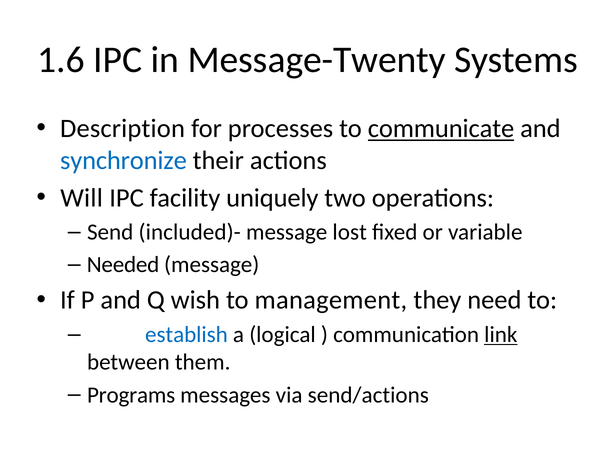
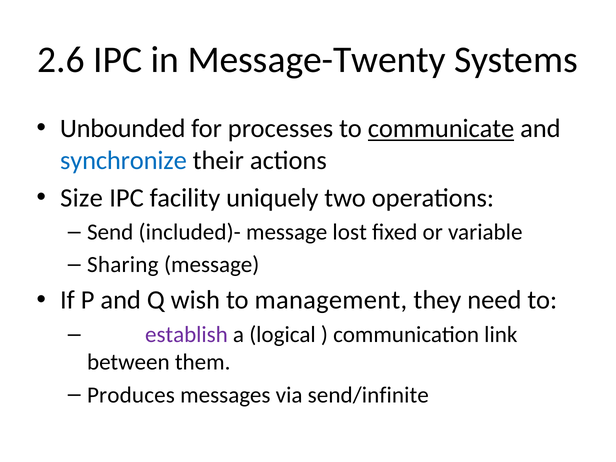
1.6: 1.6 -> 2.6
Description: Description -> Unbounded
Will: Will -> Size
Needed: Needed -> Sharing
establish colour: blue -> purple
link underline: present -> none
Programs: Programs -> Produces
send/actions: send/actions -> send/infinite
